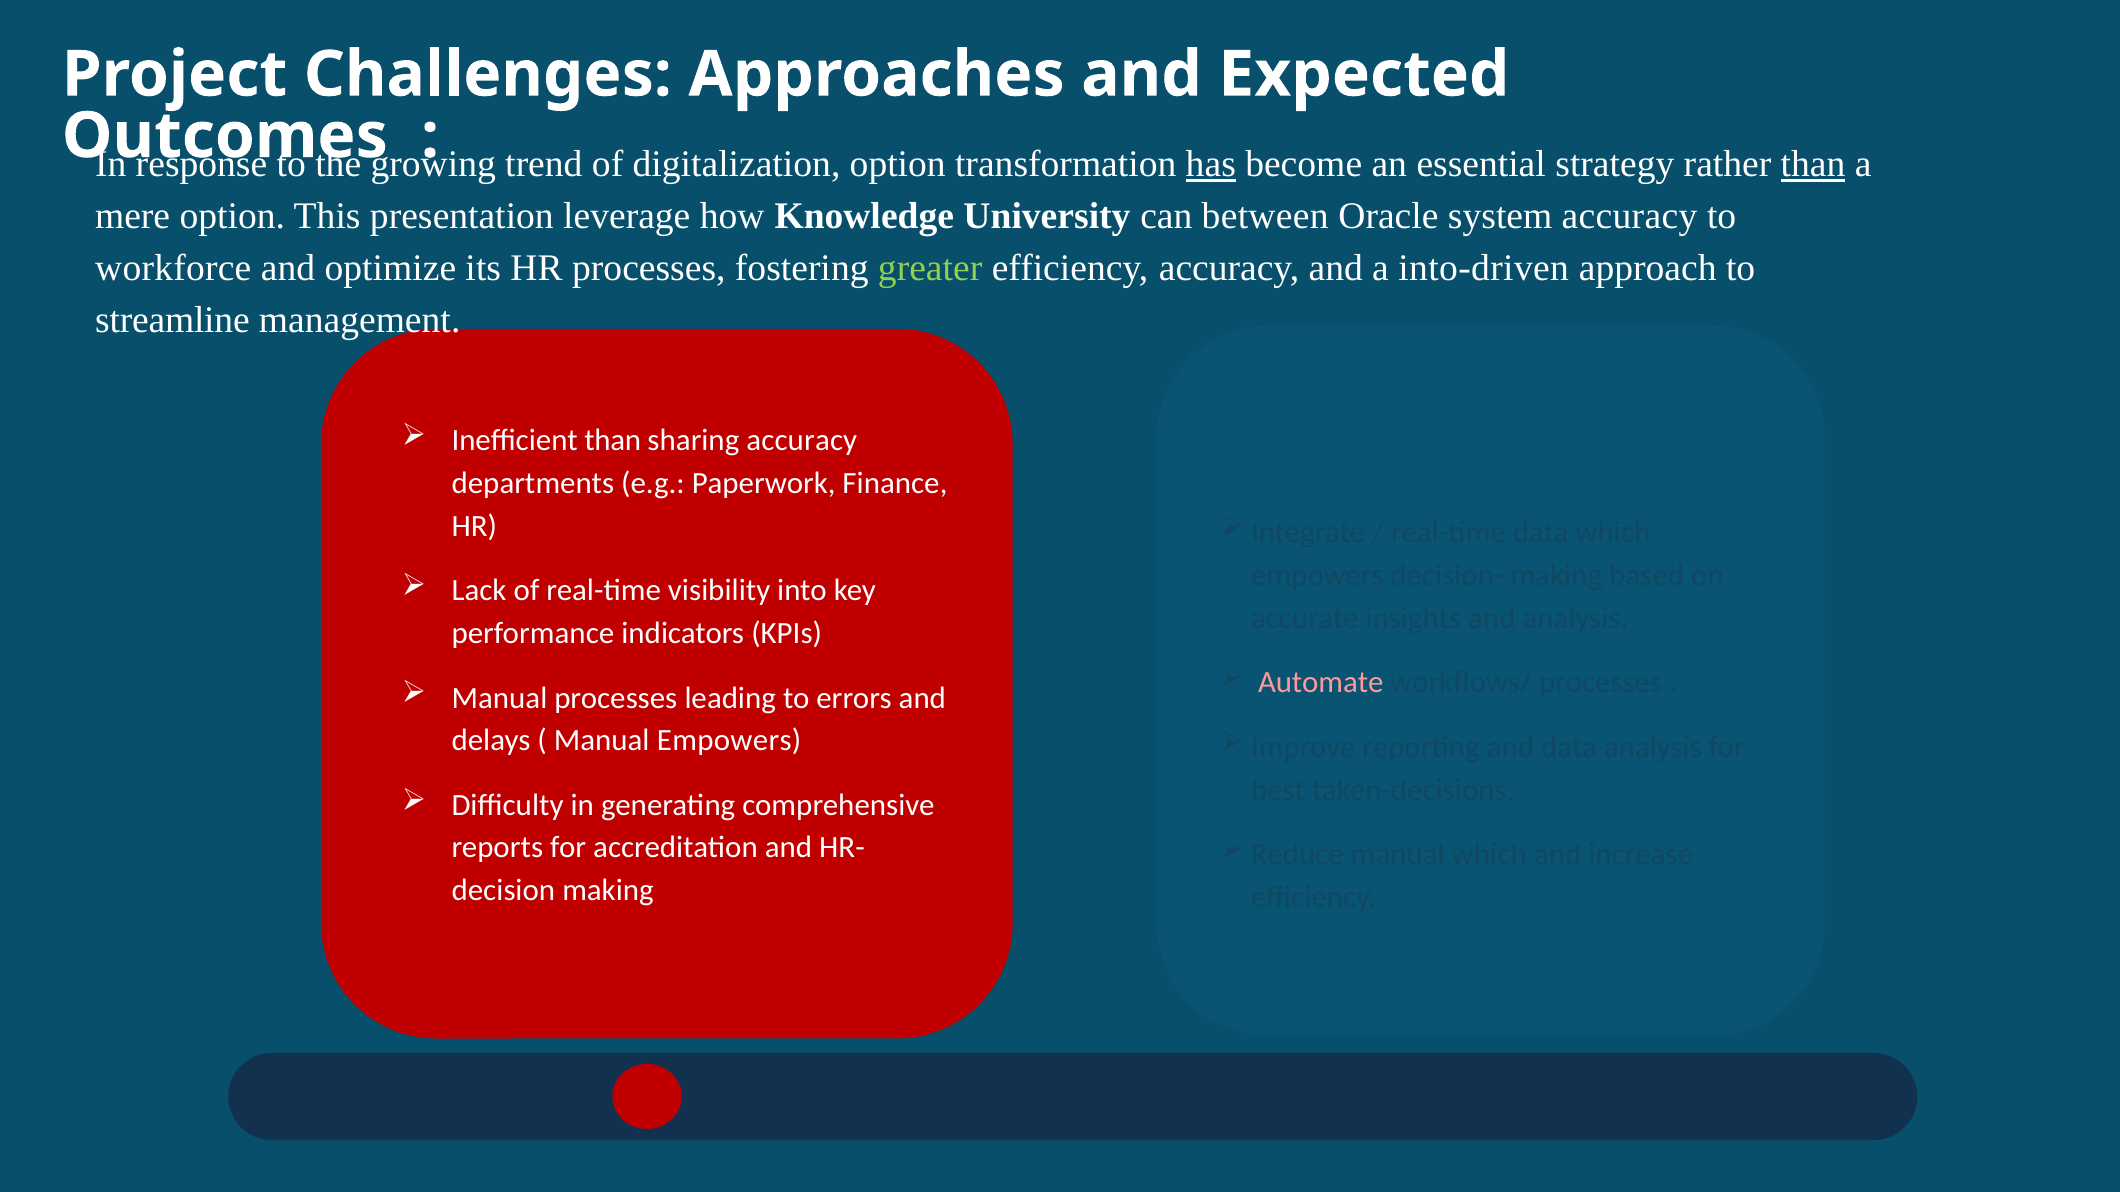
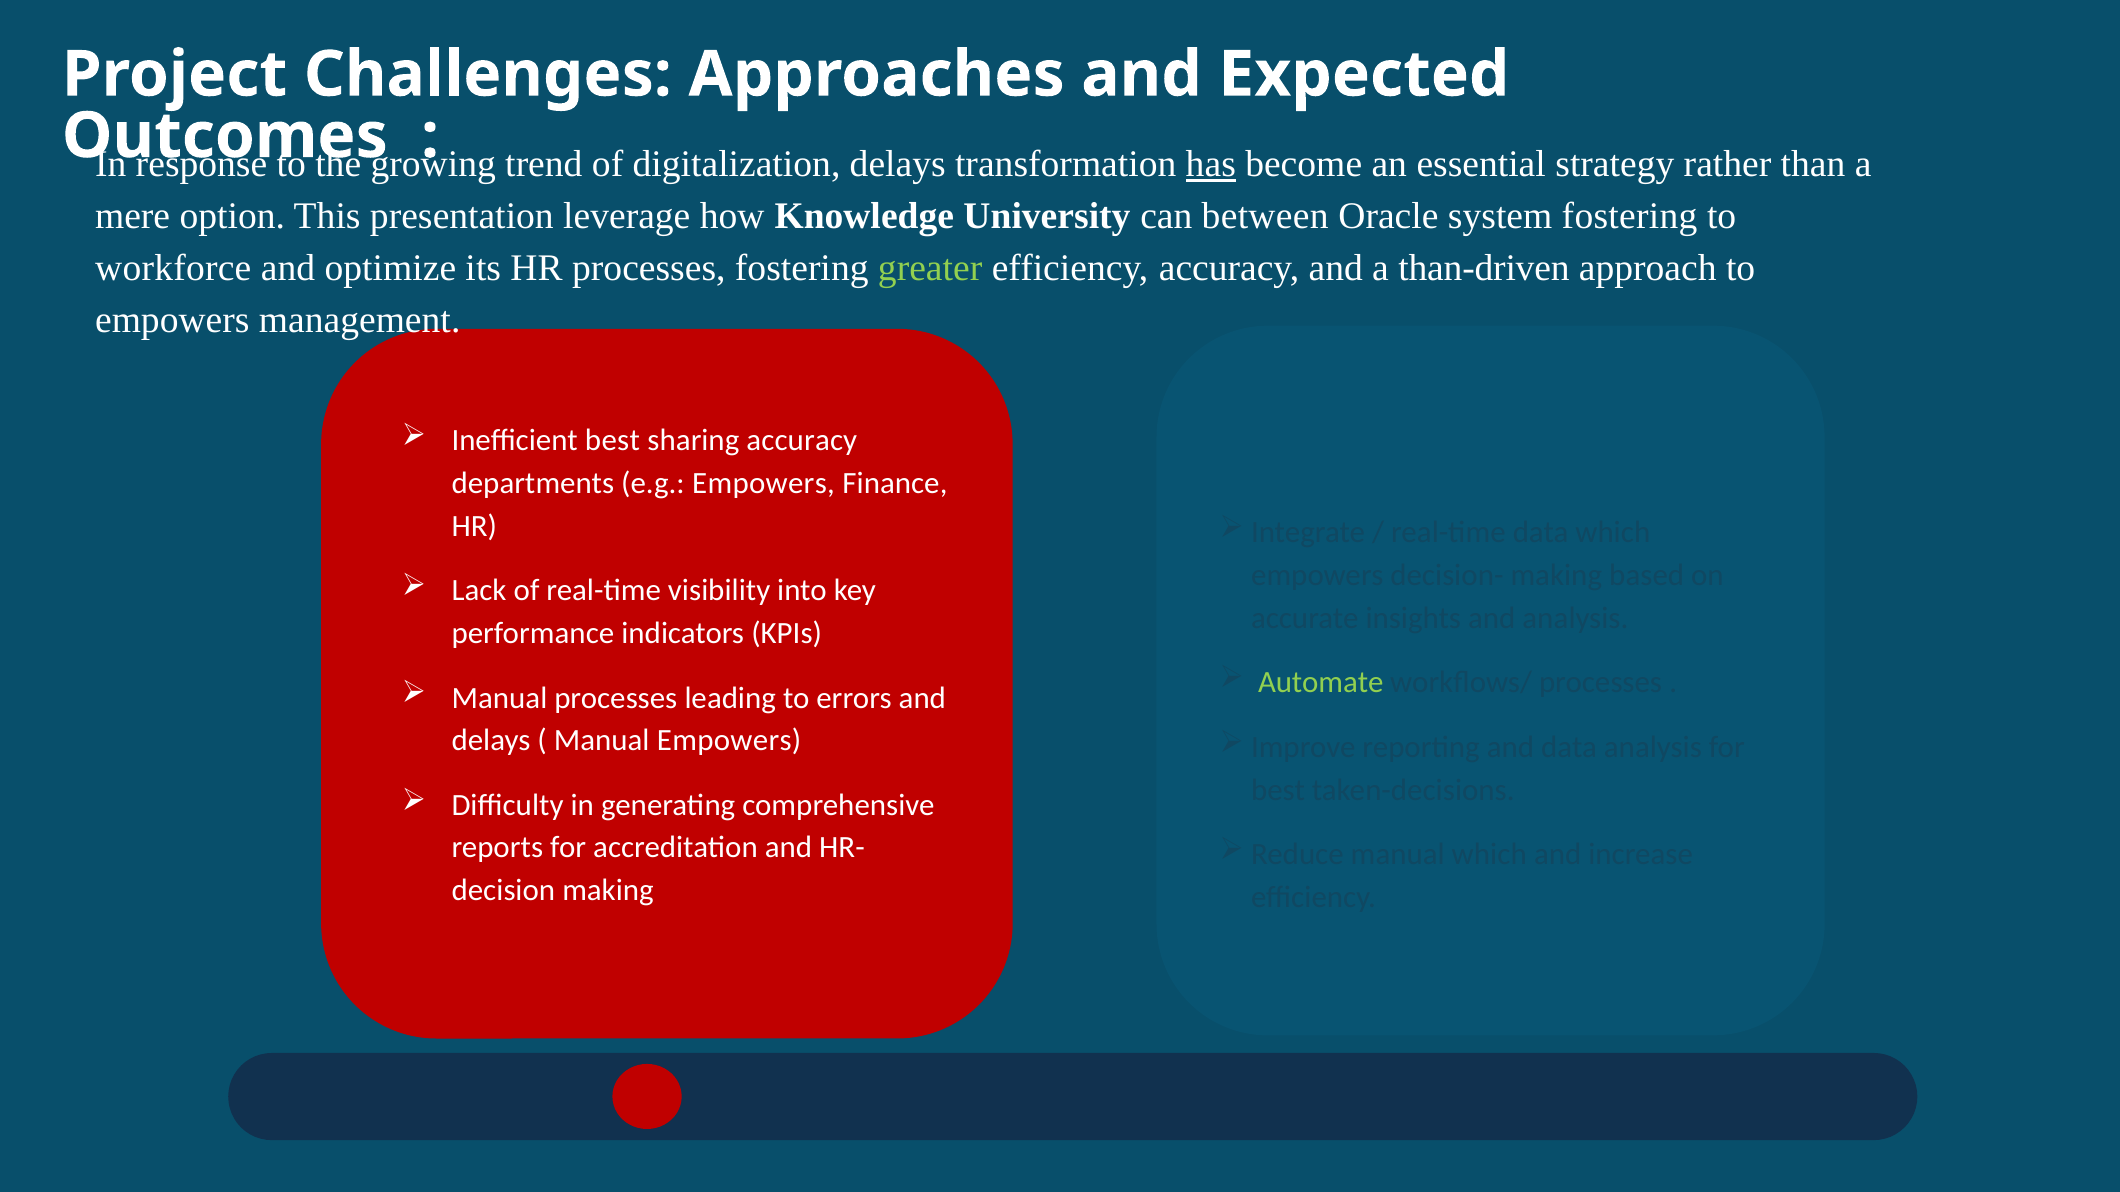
digitalization option: option -> delays
than at (1813, 164) underline: present -> none
system accuracy: accuracy -> fostering
into-driven: into-driven -> than-driven
streamline at (172, 320): streamline -> empowers
Inefficient than: than -> best
e.g Paperwork: Paperwork -> Empowers
Automate colour: pink -> light green
